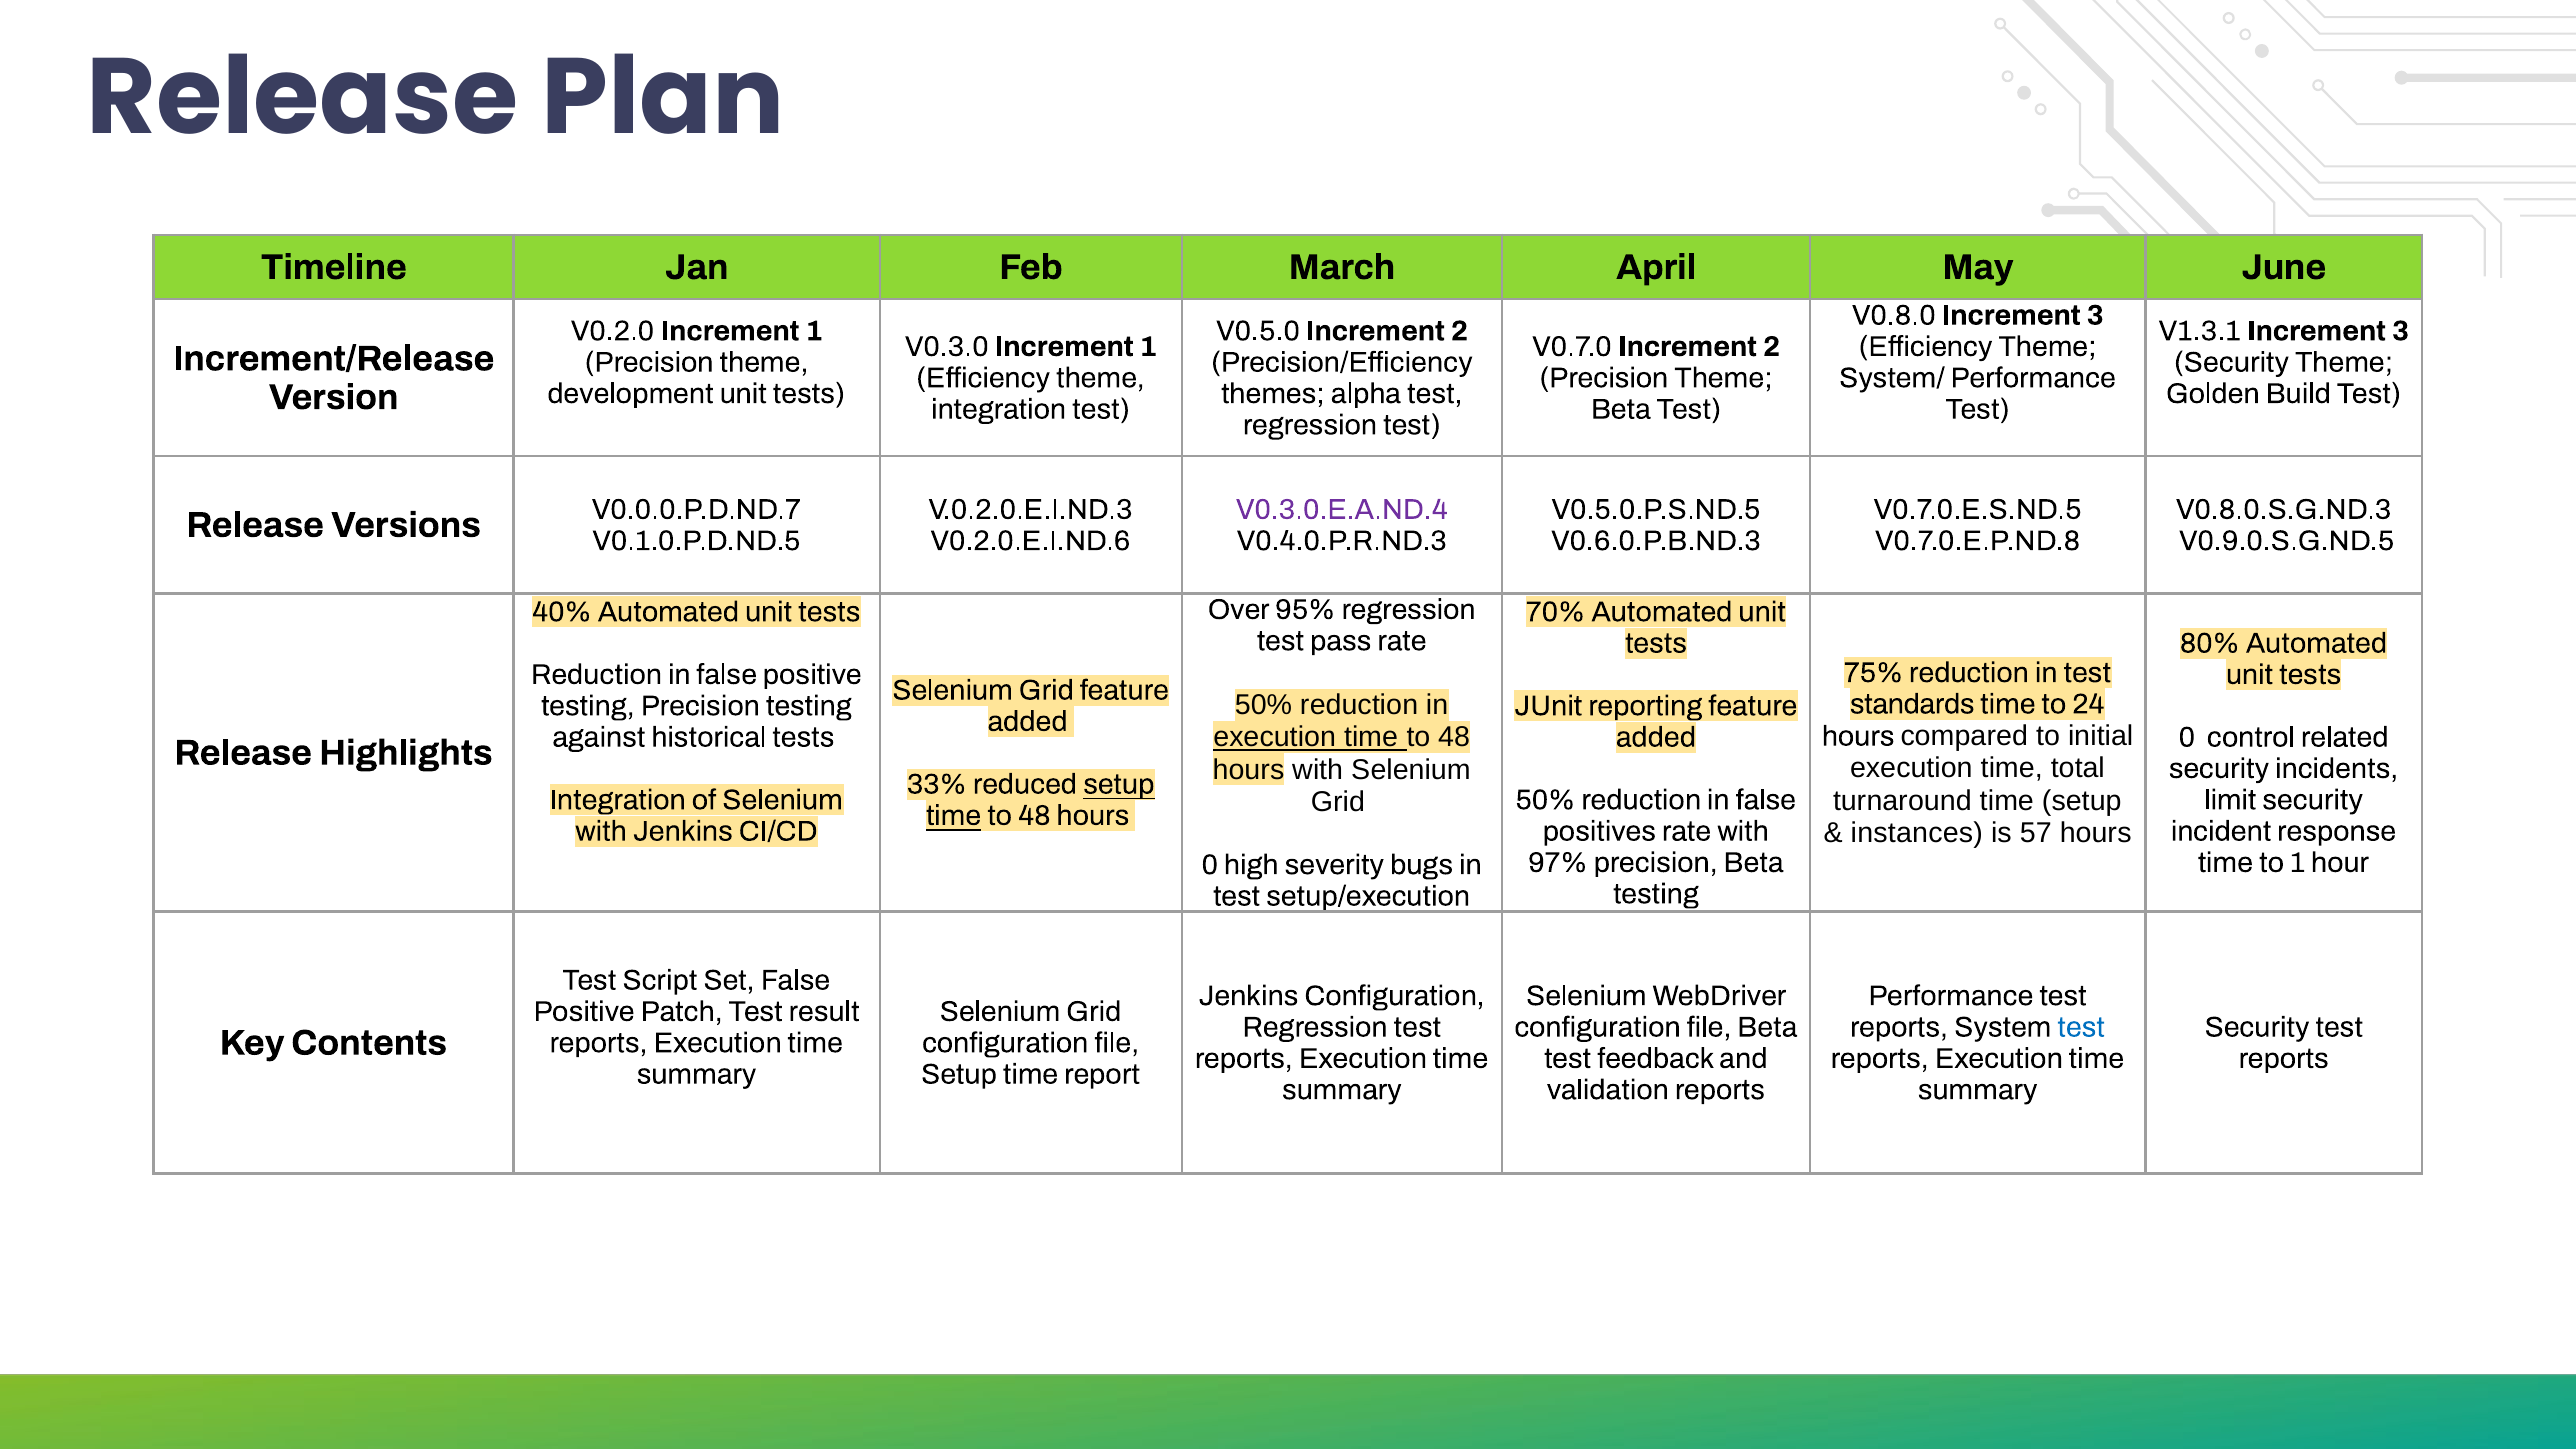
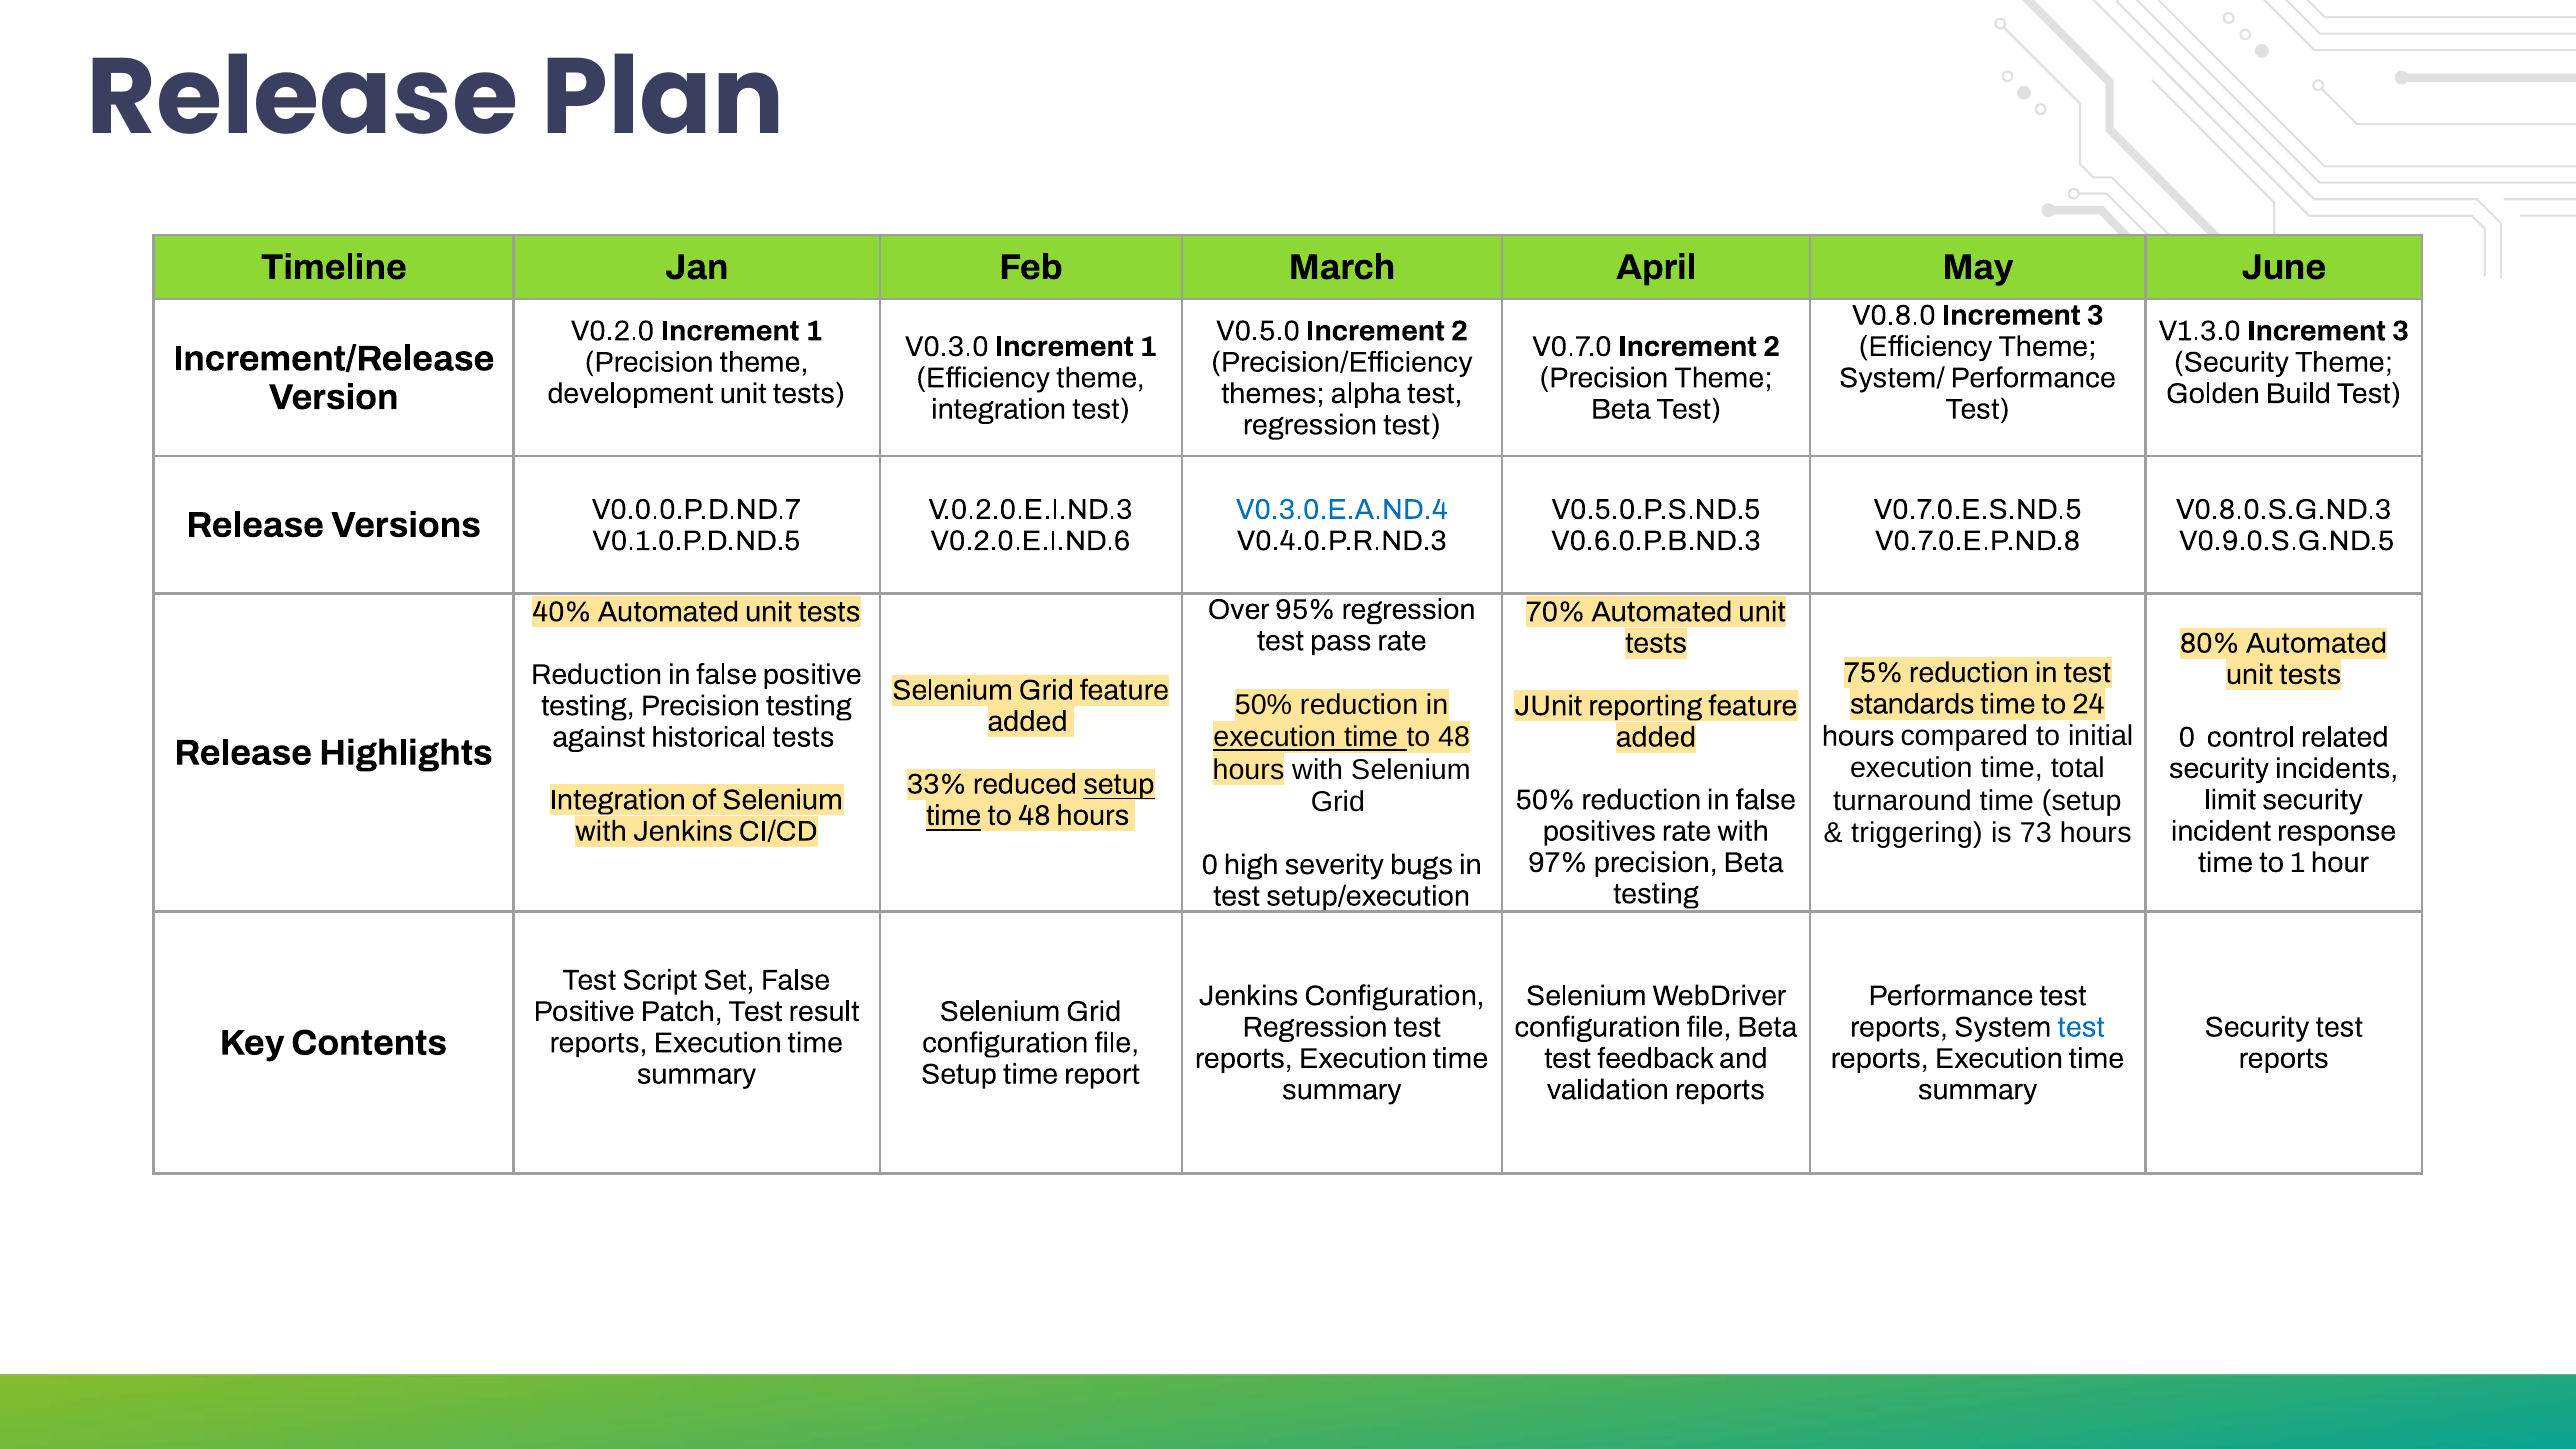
V1.3.1: V1.3.1 -> V1.3.0
V0.3.0.E.A.ND.4 colour: purple -> blue
instances: instances -> triggering
57: 57 -> 73
